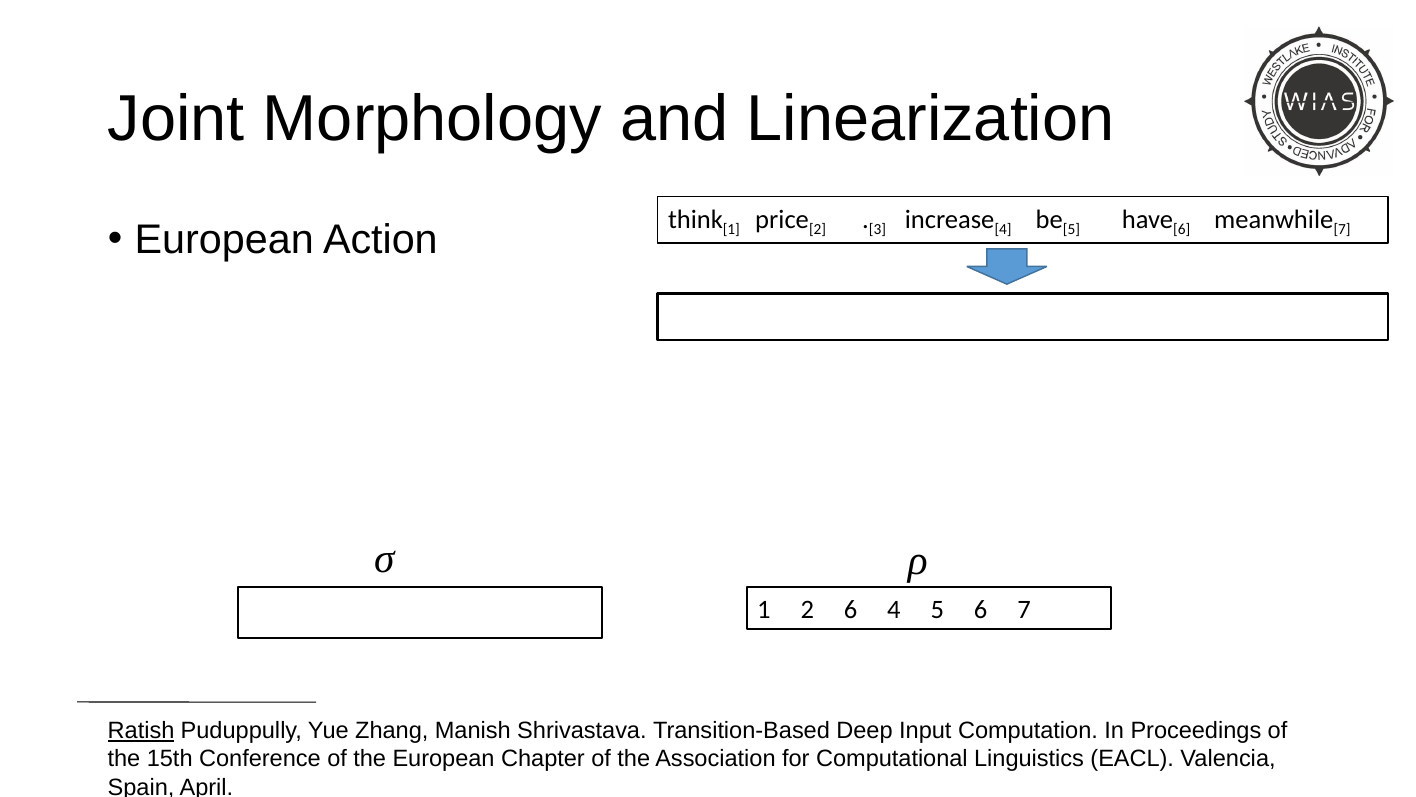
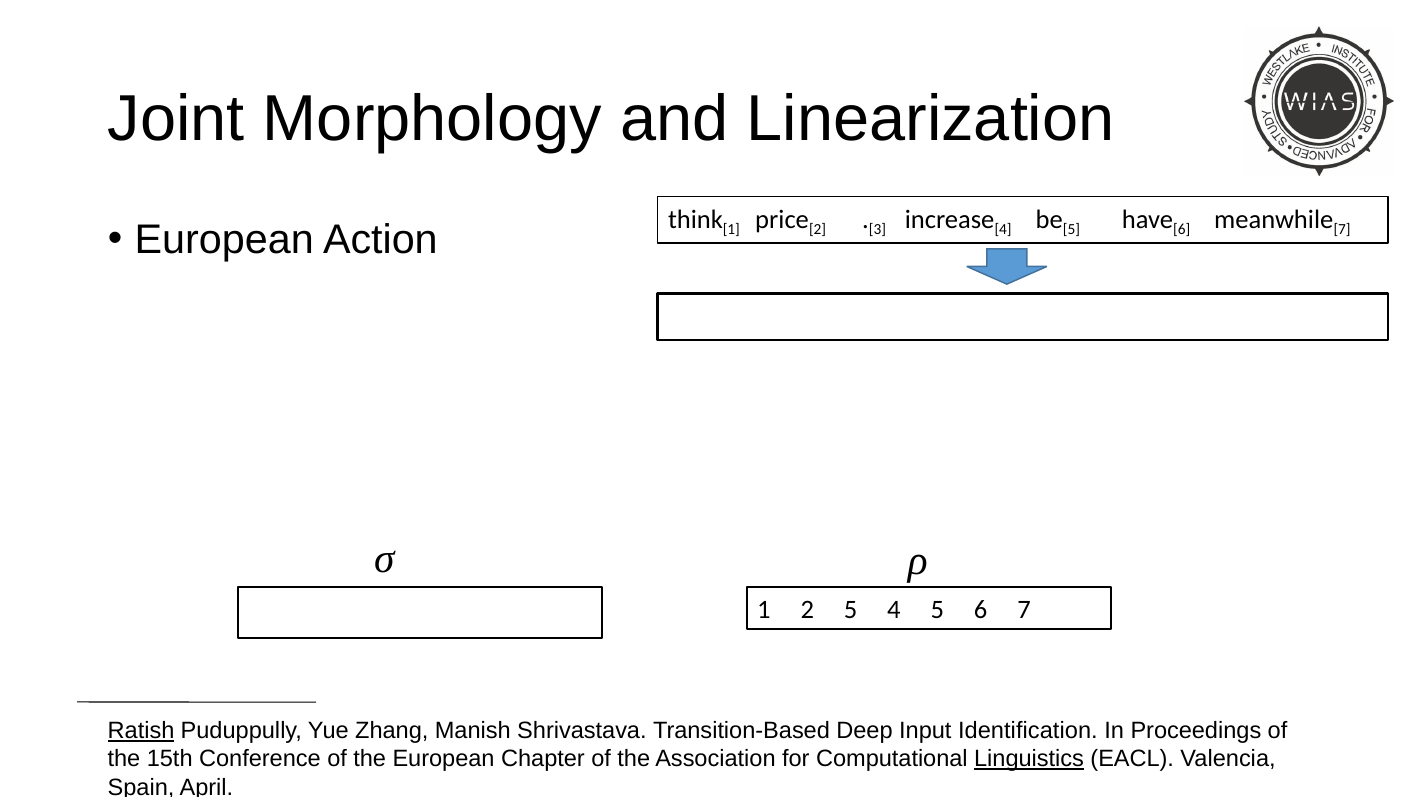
2 6: 6 -> 5
Computation: Computation -> Identification
Linguistics underline: none -> present
